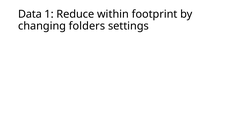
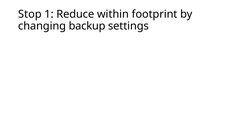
Data: Data -> Stop
folders: folders -> backup
